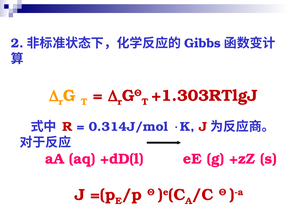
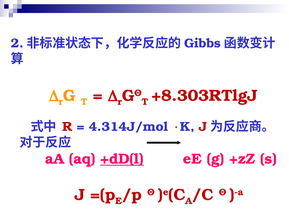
+1.303RTlgJ: +1.303RTlgJ -> +8.303RTlgJ
0.314J/mol: 0.314J/mol -> 4.314J/mol
+dD(l underline: none -> present
